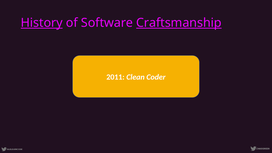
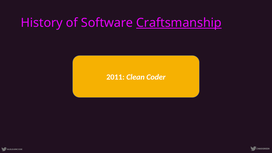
History underline: present -> none
